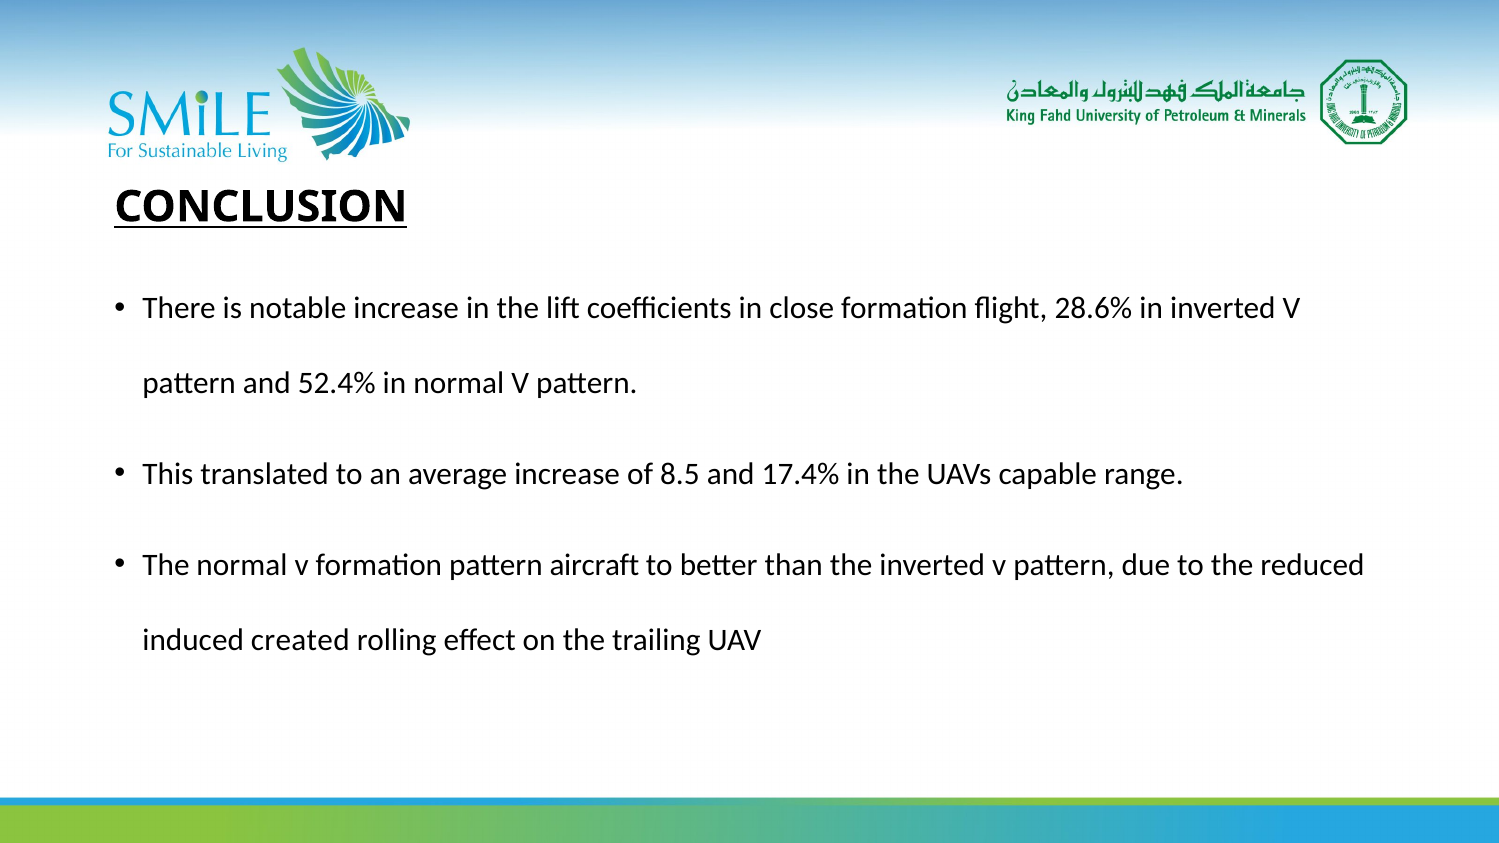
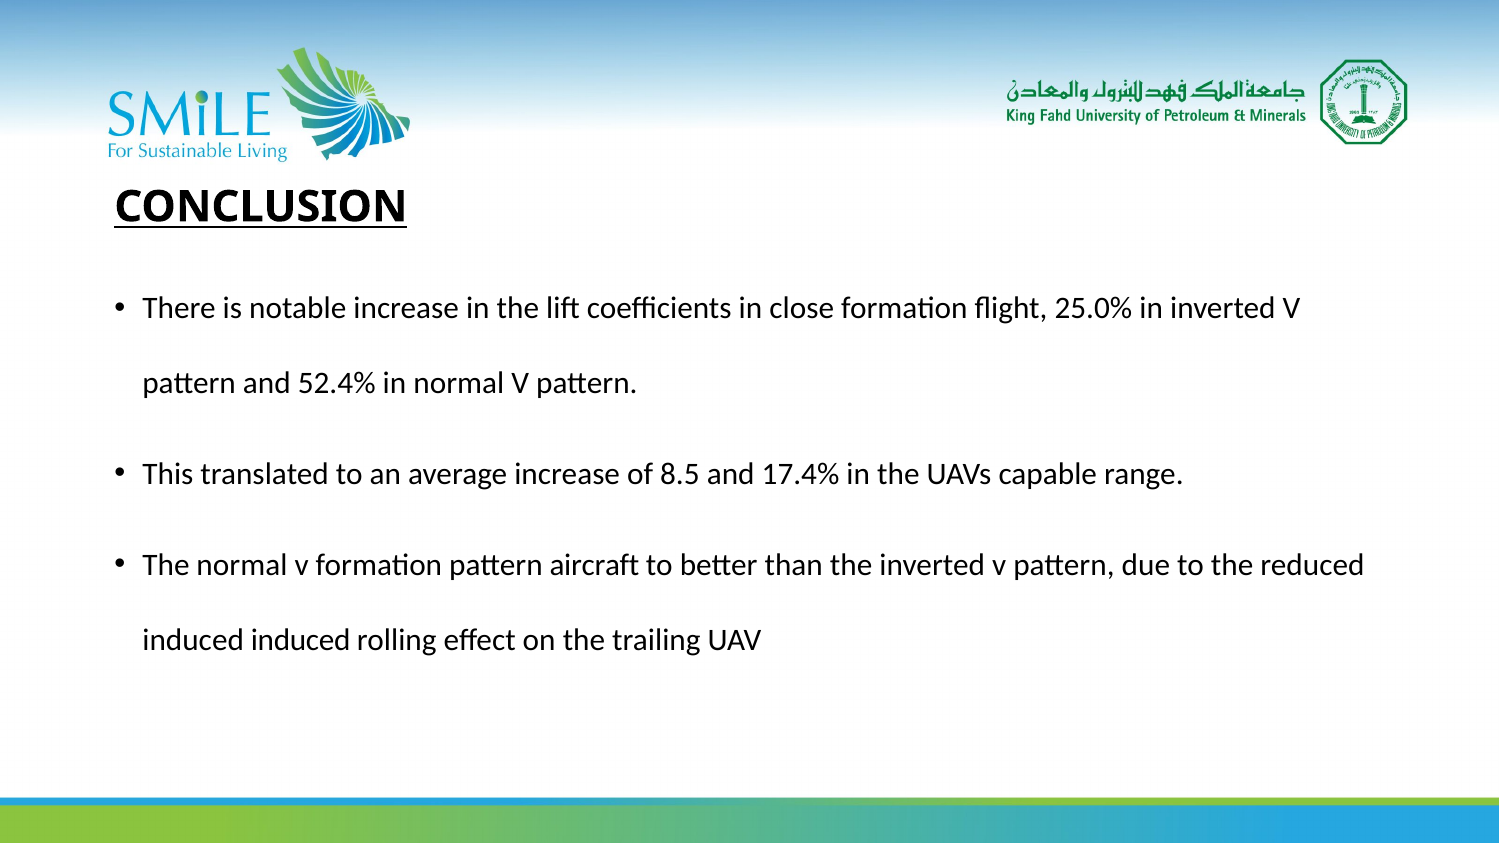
28.6%: 28.6% -> 25.0%
induced created: created -> induced
